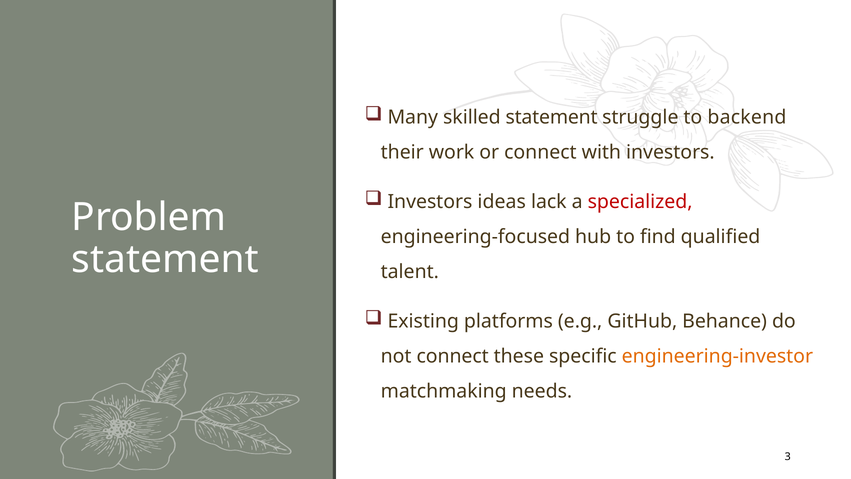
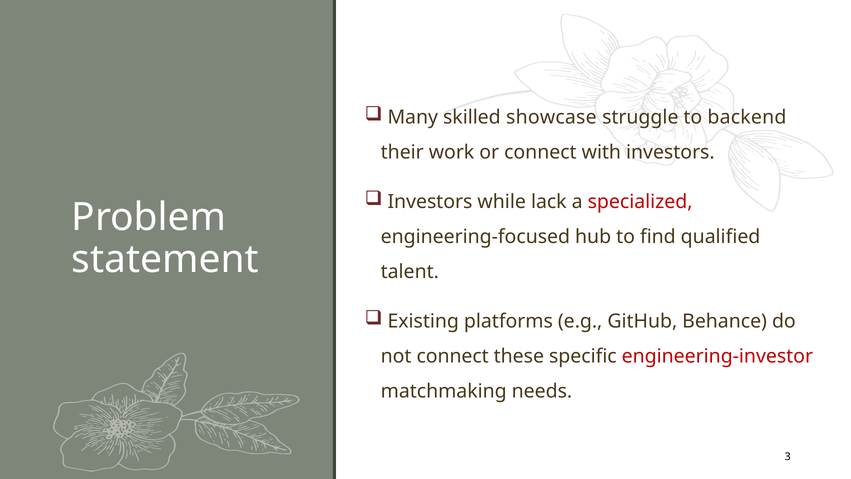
skilled statement: statement -> showcase
ideas: ideas -> while
engineering‑investor colour: orange -> red
